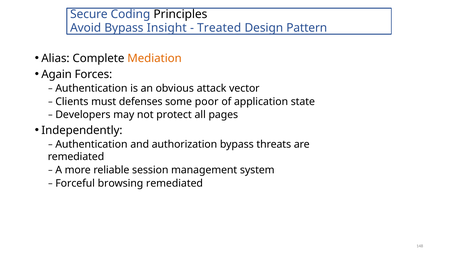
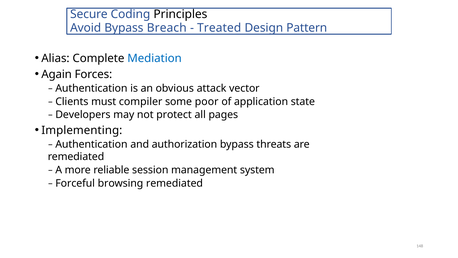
Insight: Insight -> Breach
Mediation colour: orange -> blue
defenses: defenses -> compiler
Independently: Independently -> Implementing
